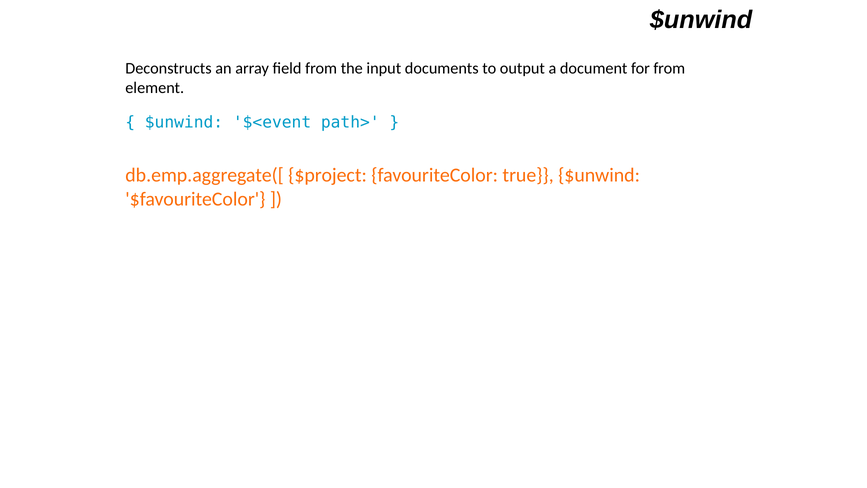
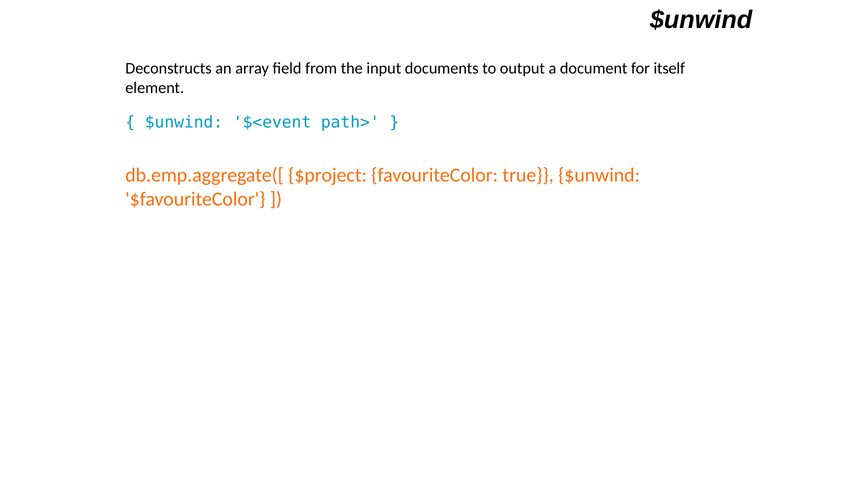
for from: from -> itself
